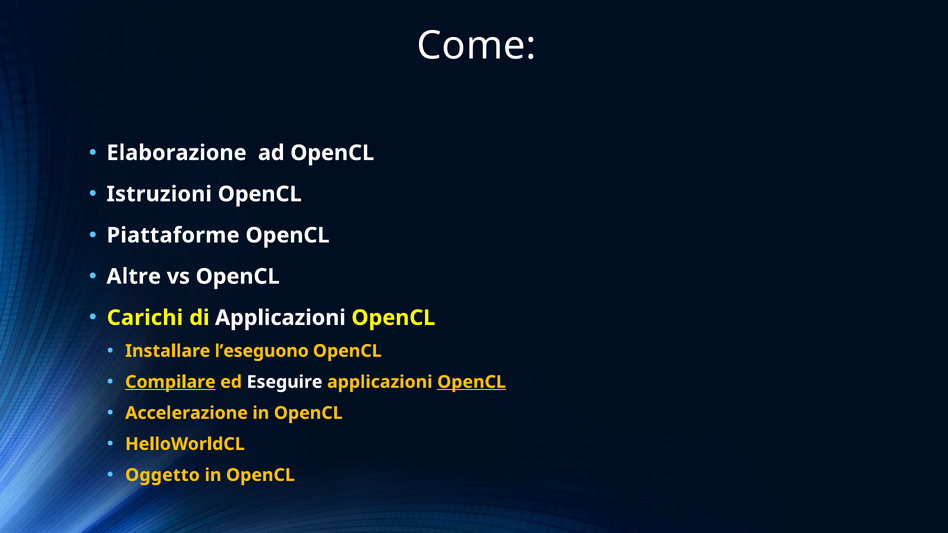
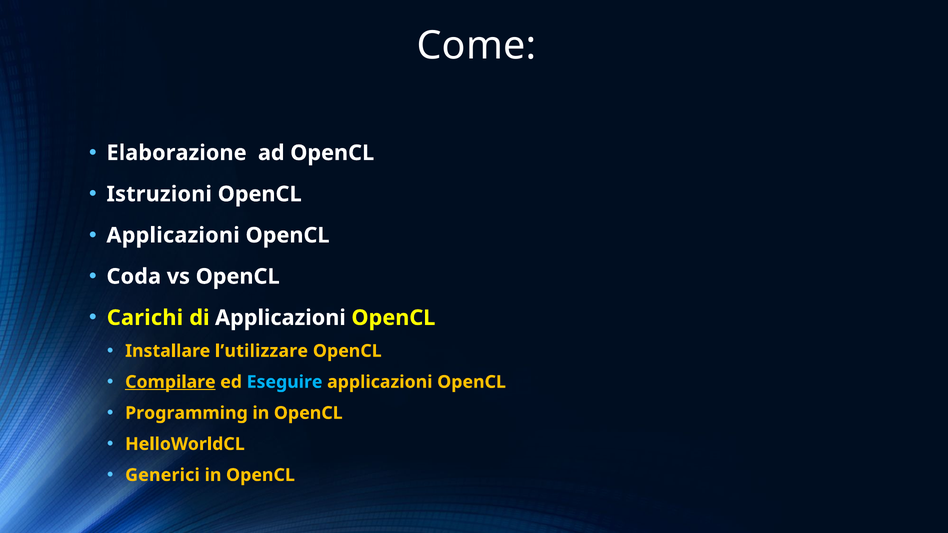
Piattaforme at (173, 236): Piattaforme -> Applicazioni
Altre: Altre -> Coda
l’eseguono: l’eseguono -> l’utilizzare
Eseguire colour: white -> light blue
OpenCL at (472, 382) underline: present -> none
Accelerazione: Accelerazione -> Programming
Oggetto: Oggetto -> Generici
